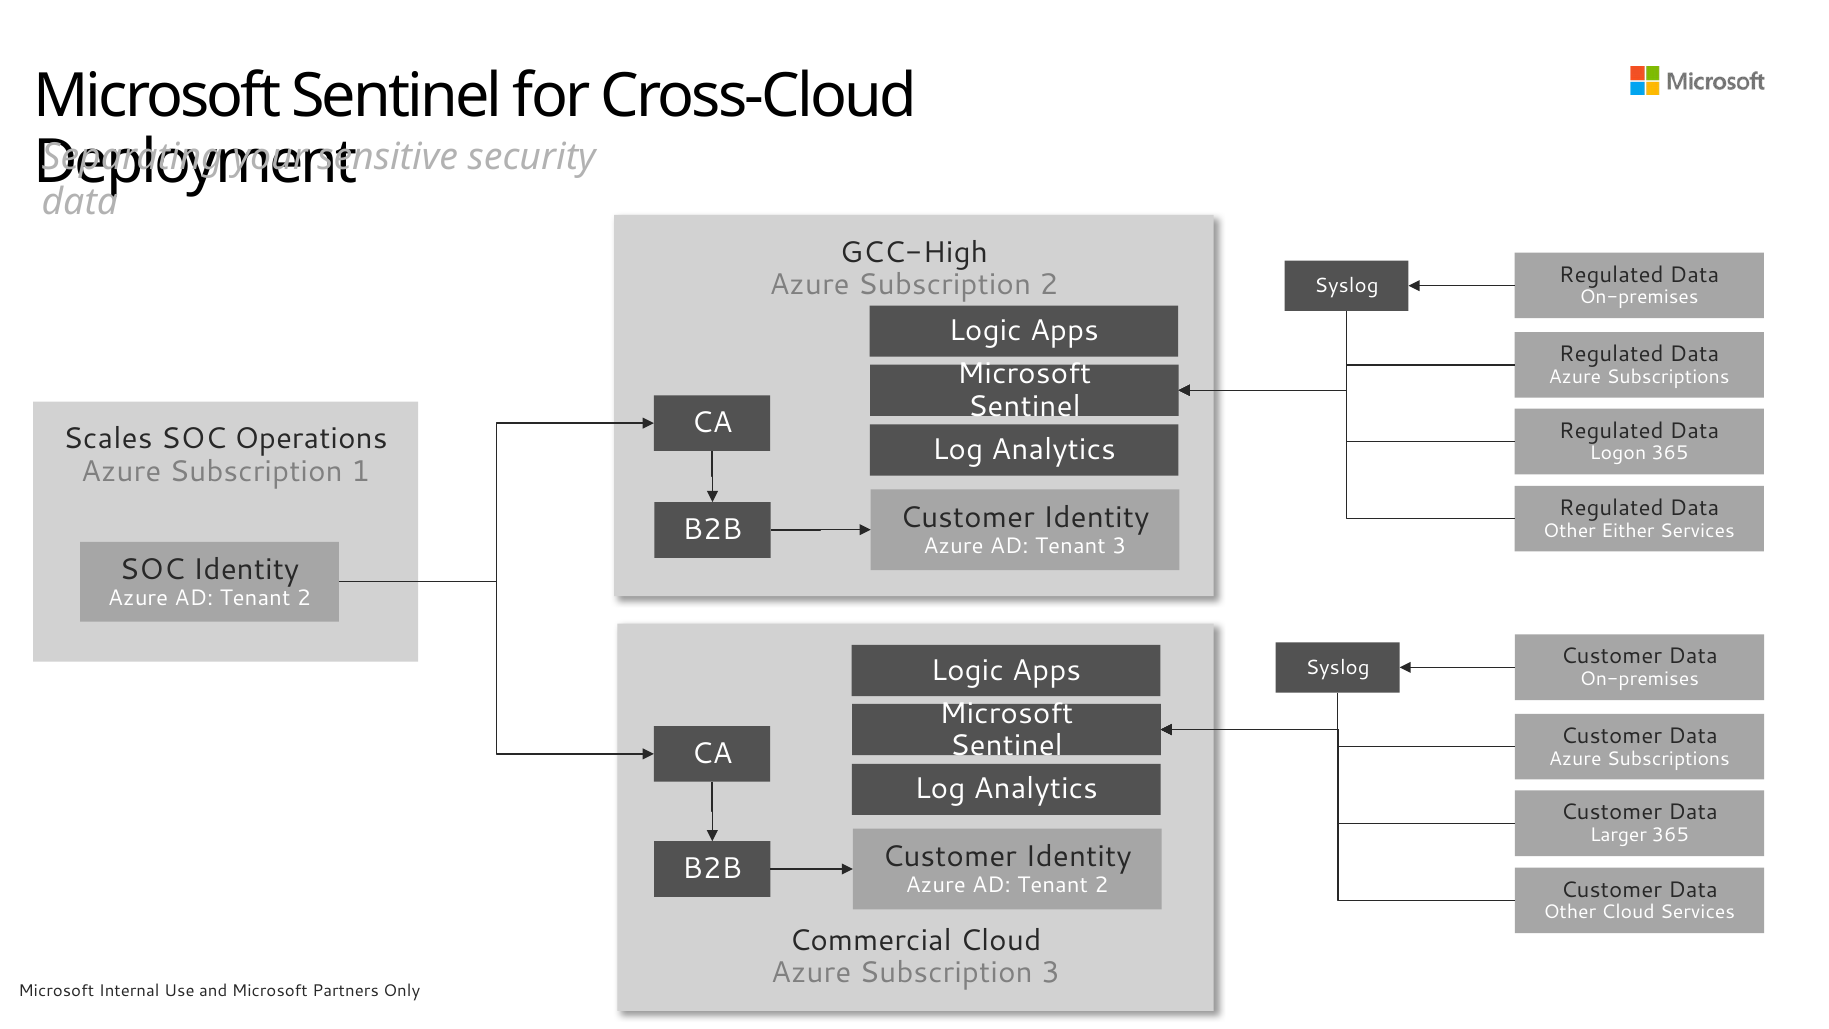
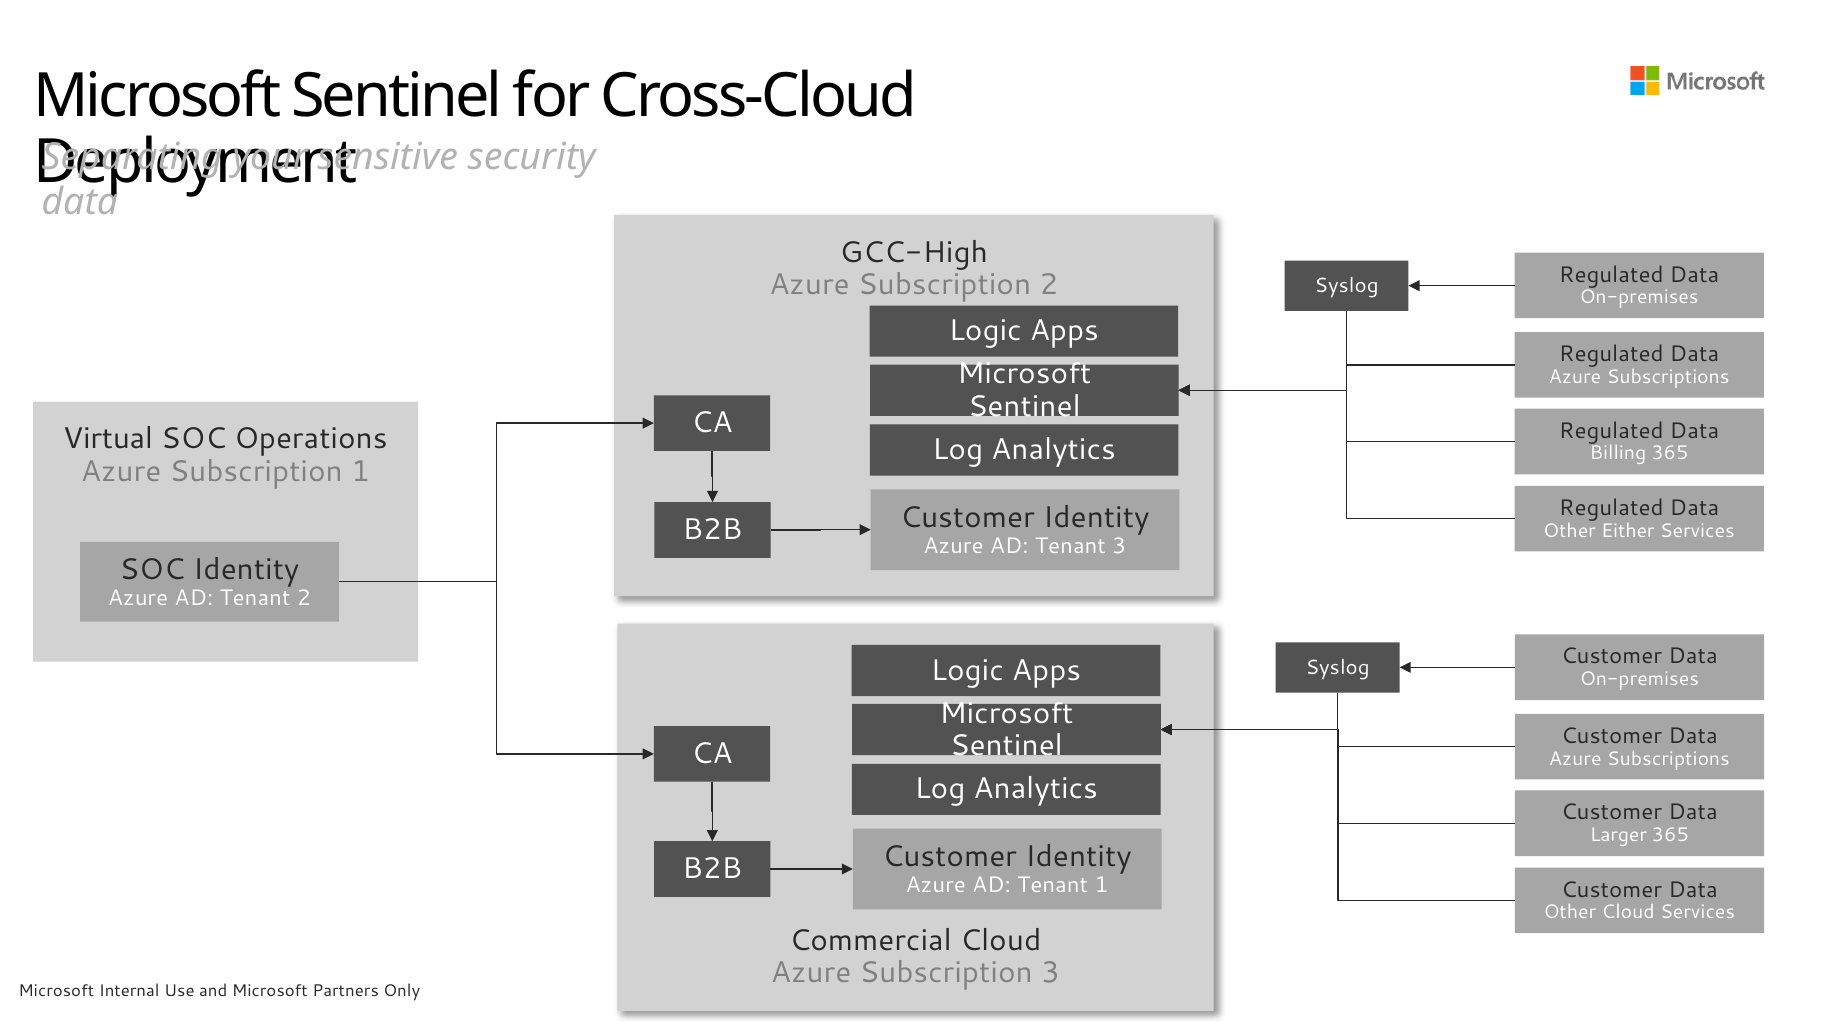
Scales: Scales -> Virtual
Logon: Logon -> Billing
2 at (1102, 885): 2 -> 1
